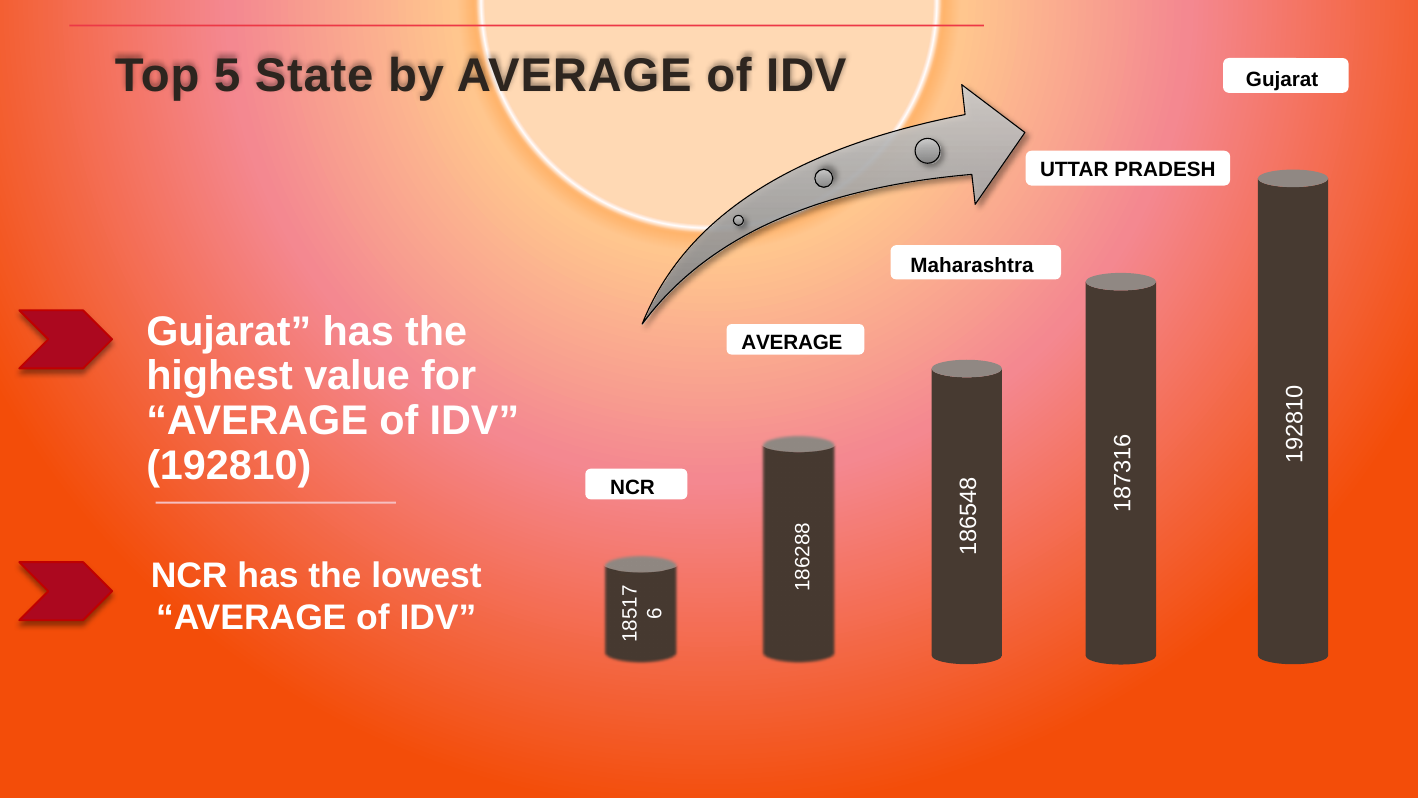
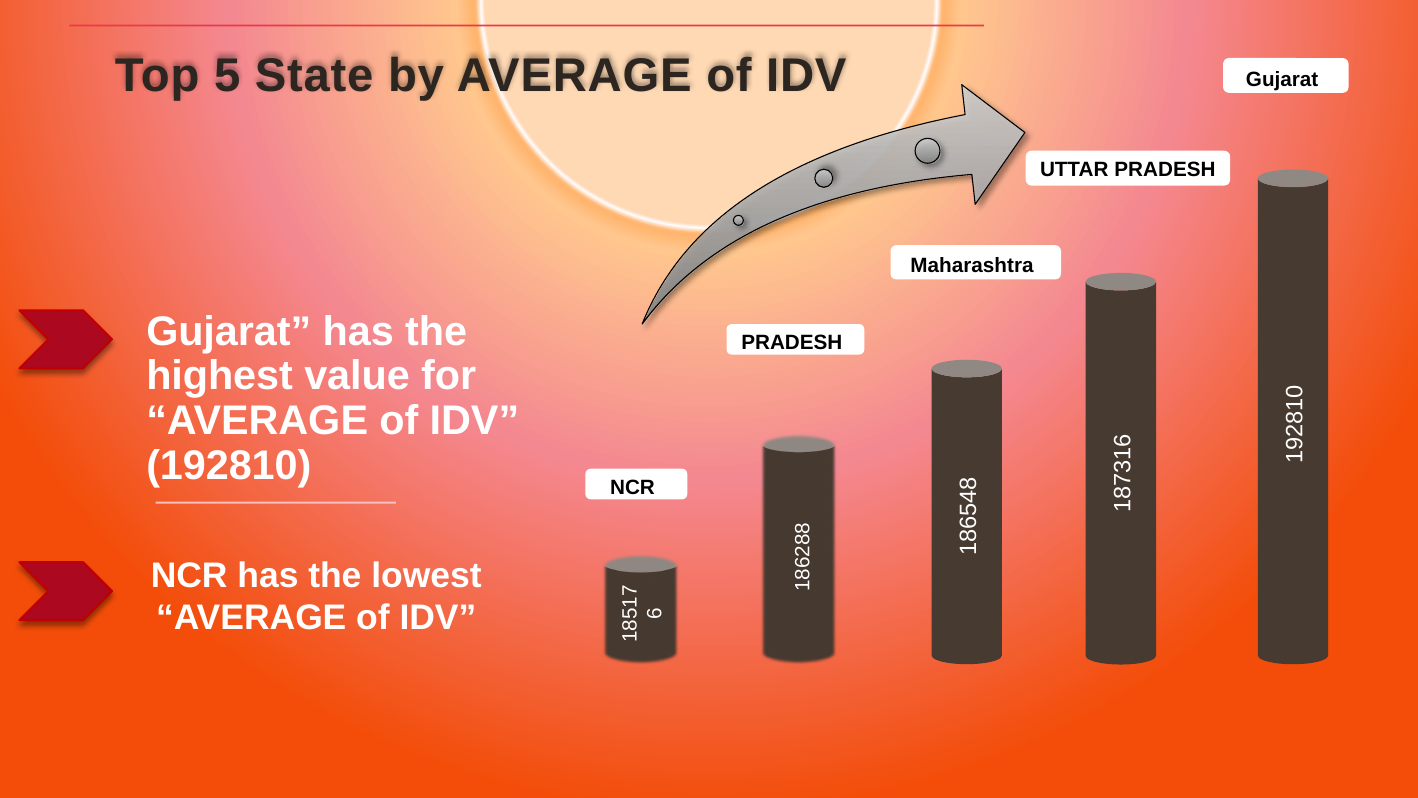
AVERAGE at (792, 343): AVERAGE -> PRADESH
